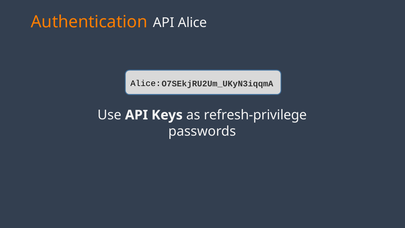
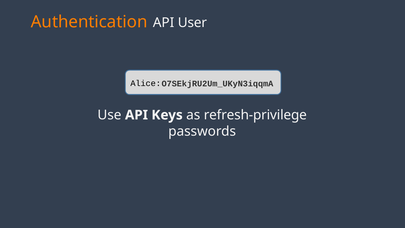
Alice: Alice -> User
